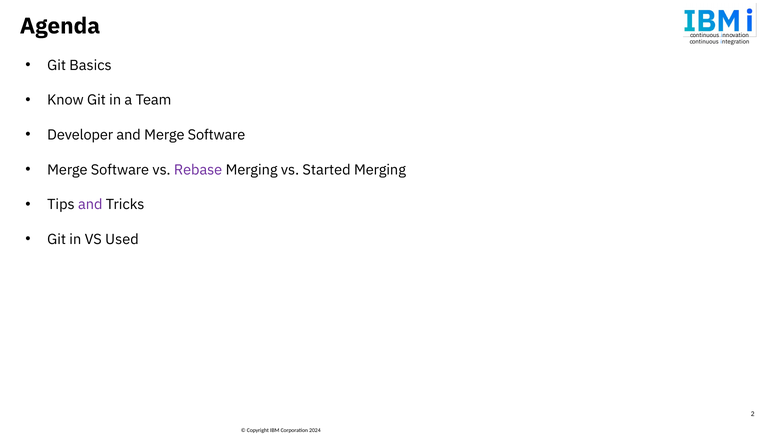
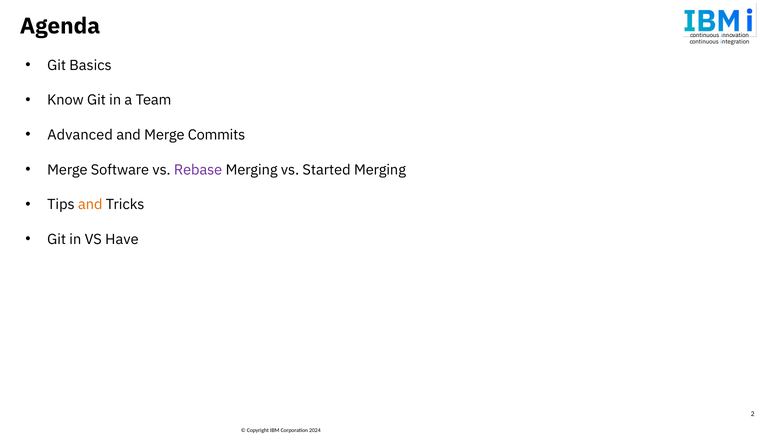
Developer: Developer -> Advanced
and Merge Software: Software -> Commits
and at (90, 205) colour: purple -> orange
Used: Used -> Have
